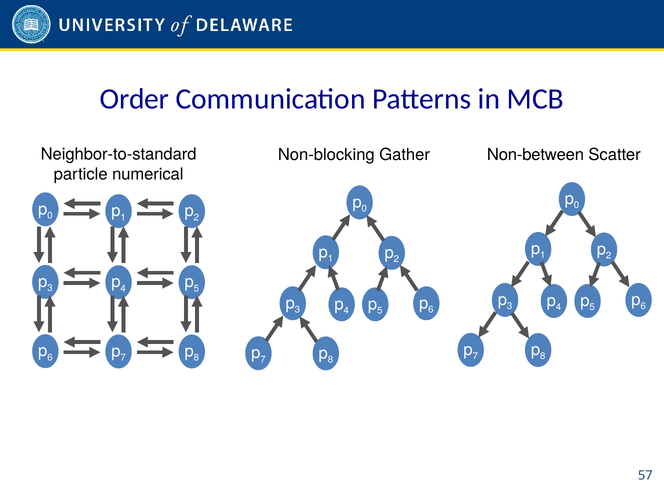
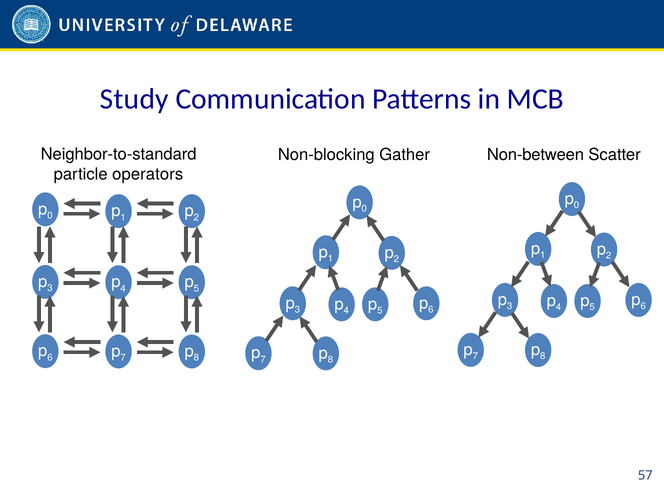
Order: Order -> Study
numerical: numerical -> operators
